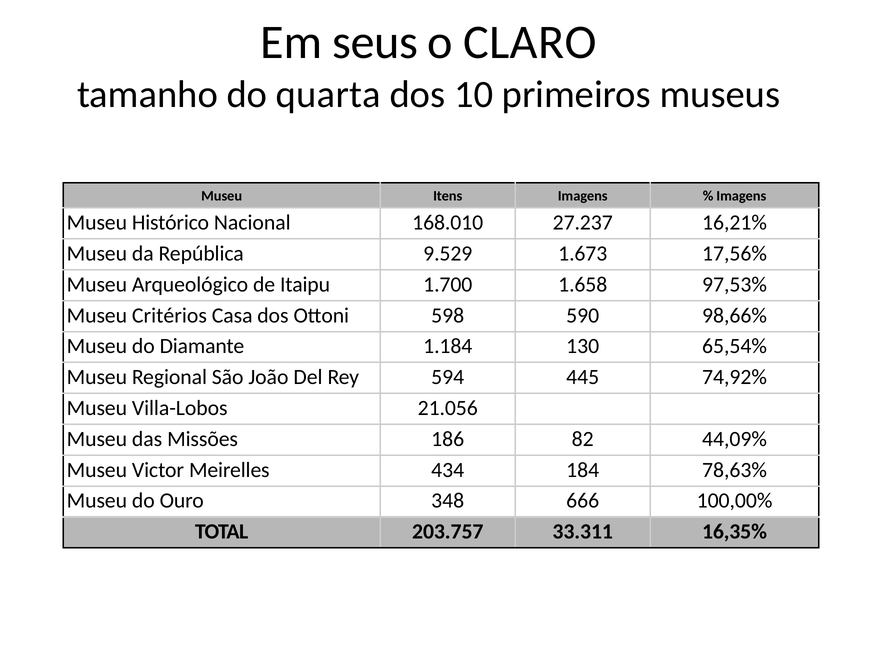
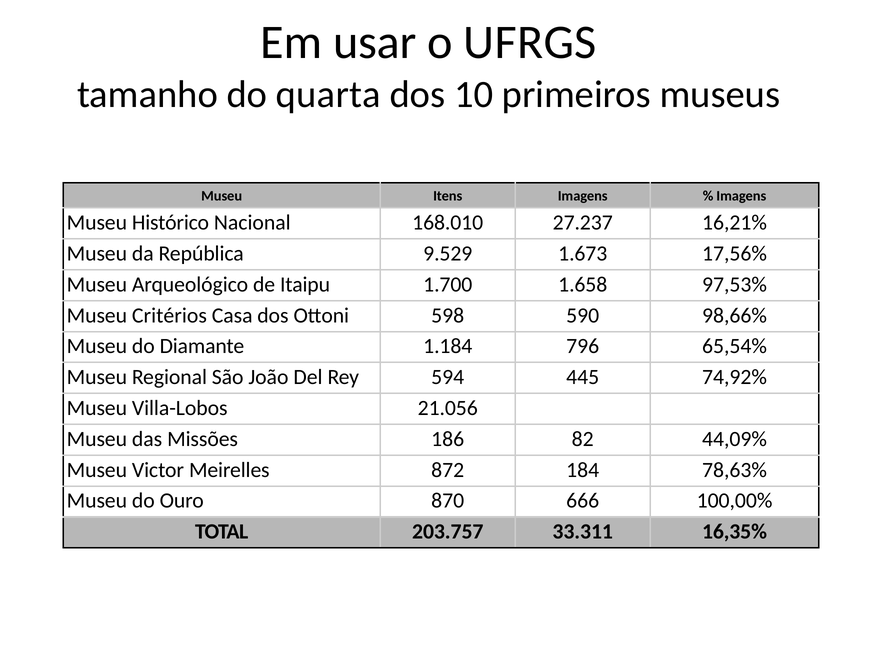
seus: seus -> usar
CLARO: CLARO -> UFRGS
130: 130 -> 796
434: 434 -> 872
348: 348 -> 870
